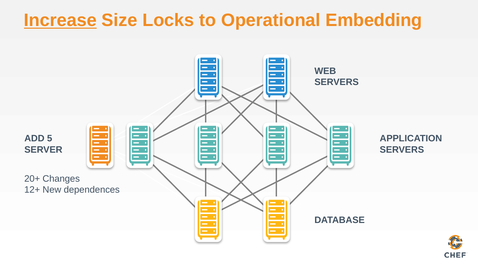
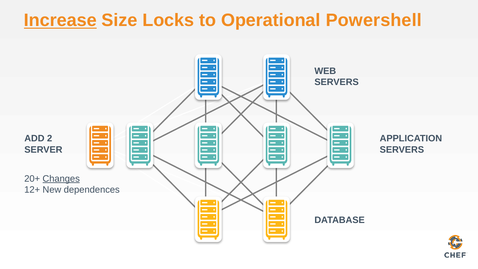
Embedding: Embedding -> Powershell
5: 5 -> 2
Changes underline: none -> present
